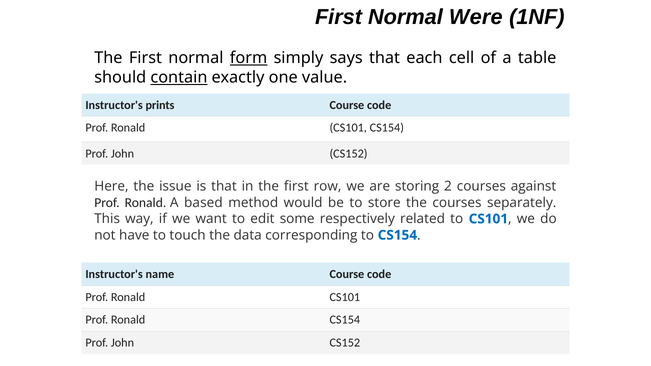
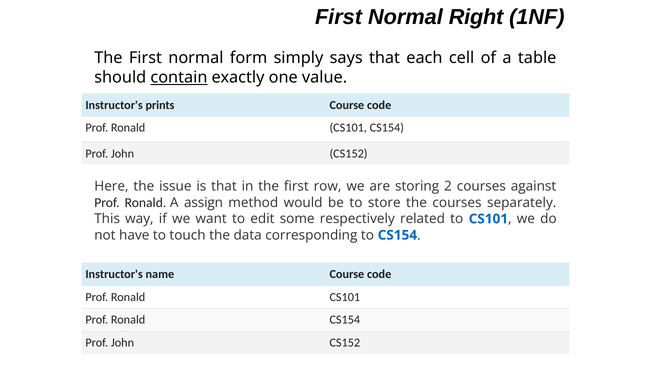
Were: Were -> Right
form underline: present -> none
based: based -> assign
